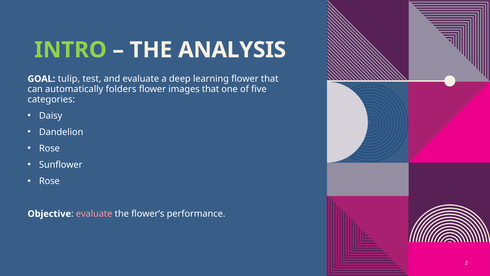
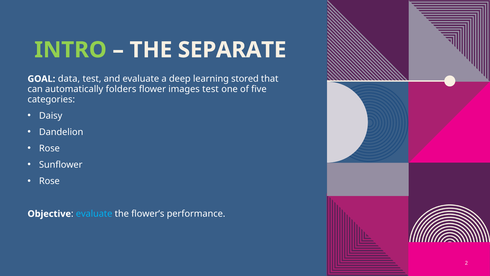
ANALYSIS: ANALYSIS -> SEPARATE
tulip: tulip -> data
learning flower: flower -> stored
images that: that -> test
evaluate at (94, 214) colour: pink -> light blue
